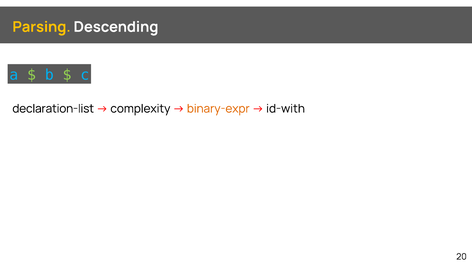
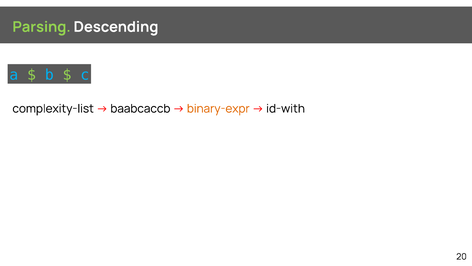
Parsing colour: yellow -> light green
declaration-list: declaration-list -> complexity-list
complexity: complexity -> baabcaccb
